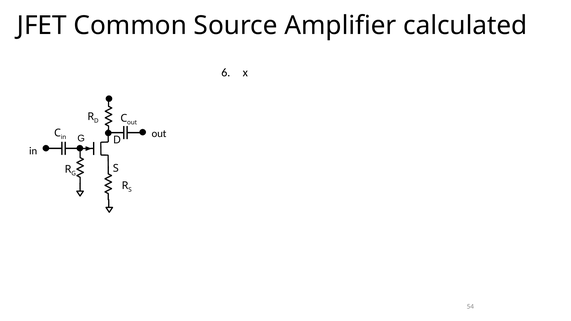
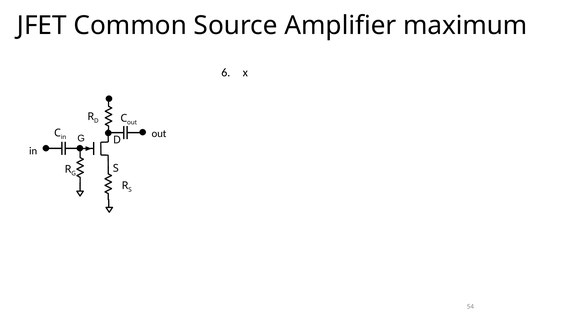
calculated: calculated -> maximum
